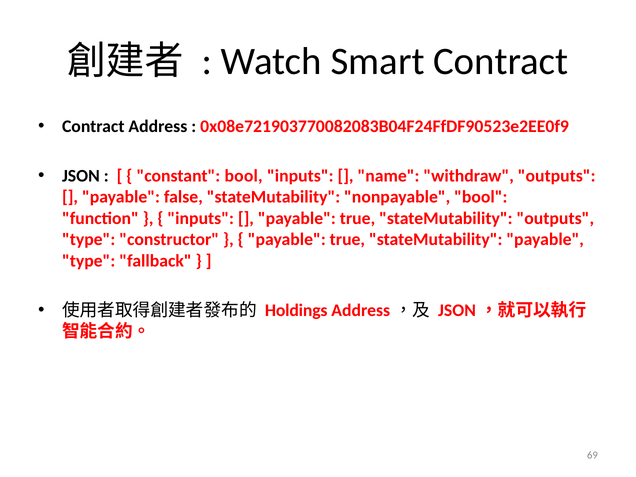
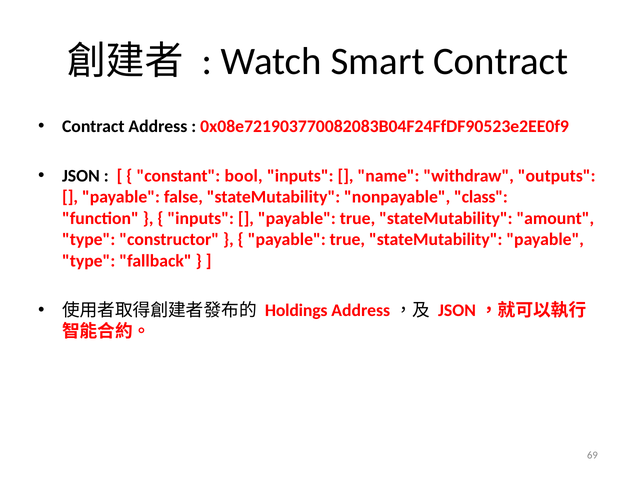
nonpayable bool: bool -> class
stateMutability outputs: outputs -> amount
